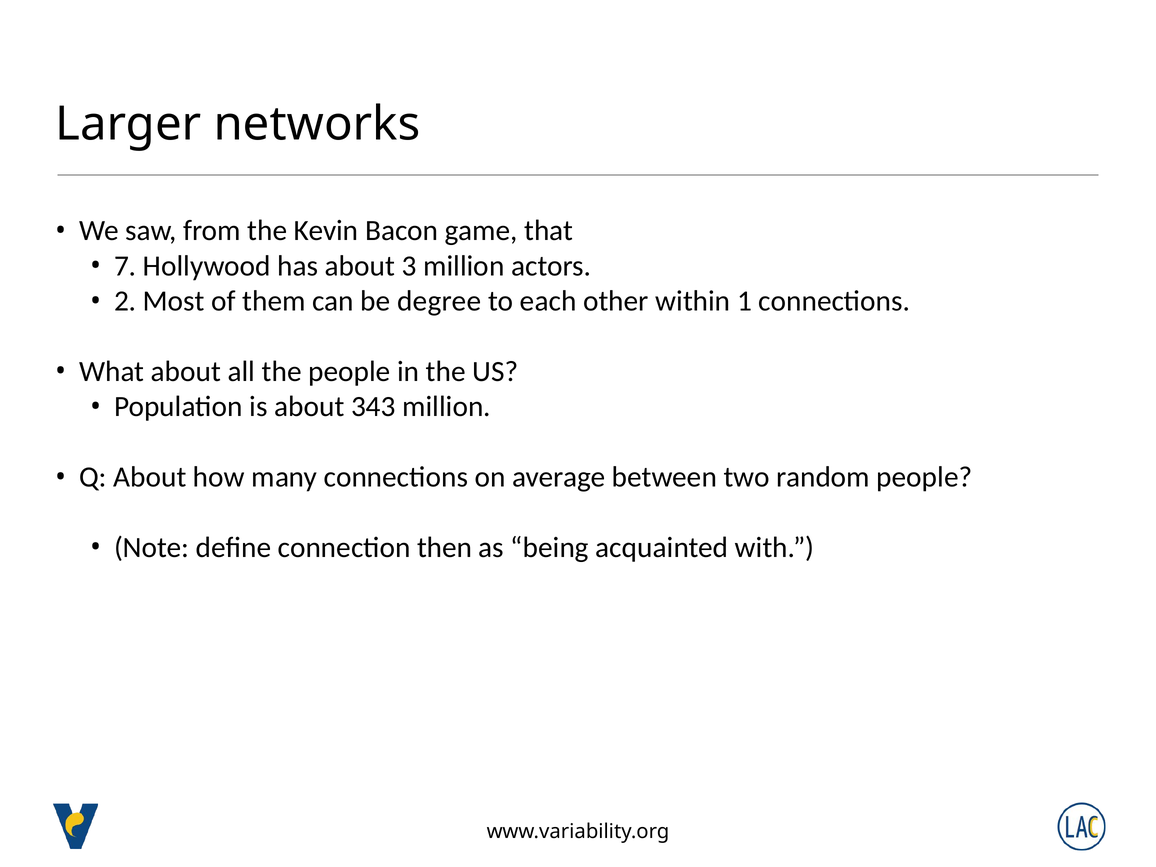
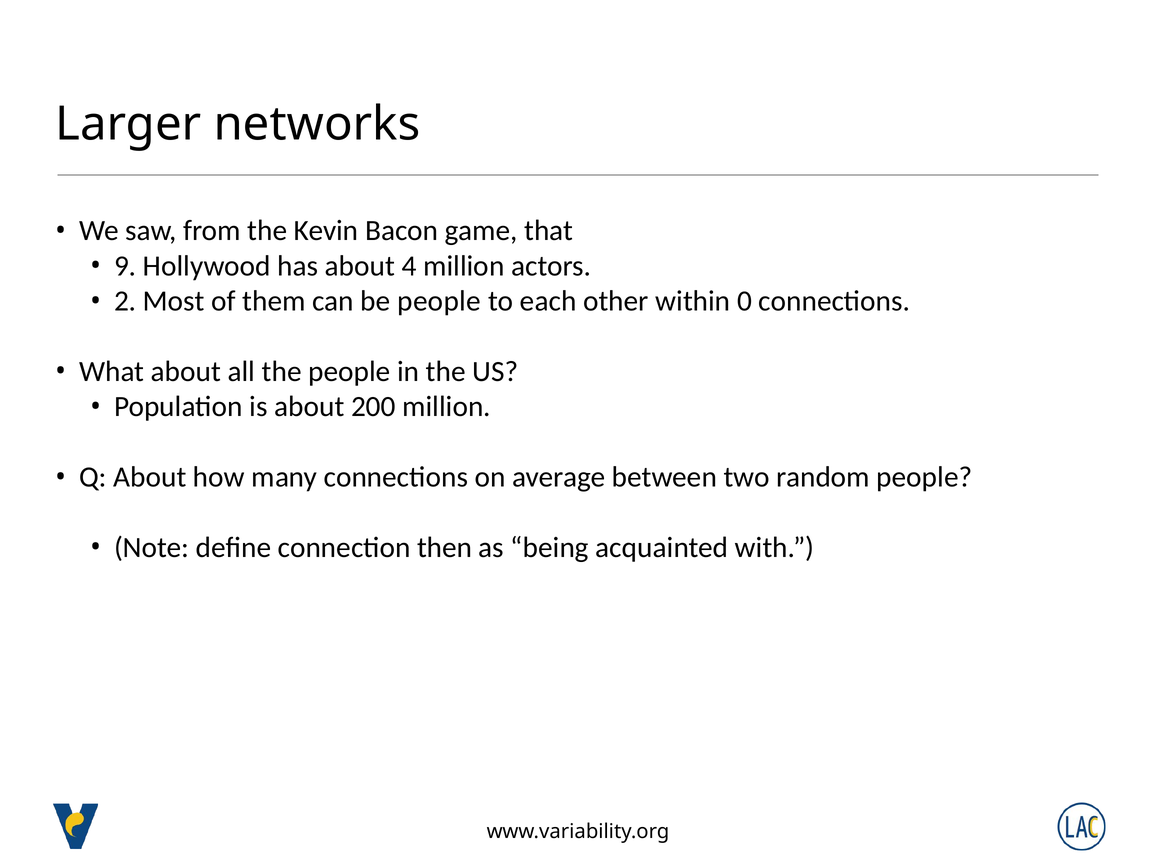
7: 7 -> 9
3: 3 -> 4
be degree: degree -> people
1: 1 -> 0
343: 343 -> 200
